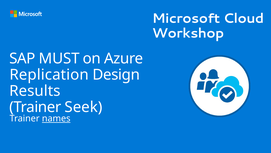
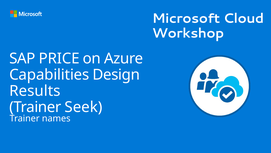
MUST: MUST -> PRICE
Replication: Replication -> Capabilities
names underline: present -> none
